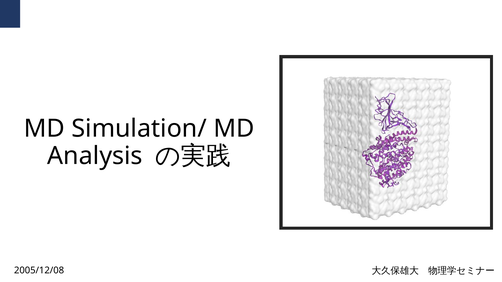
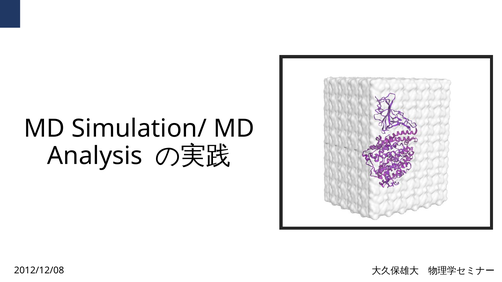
2005/12/08: 2005/12/08 -> 2012/12/08
